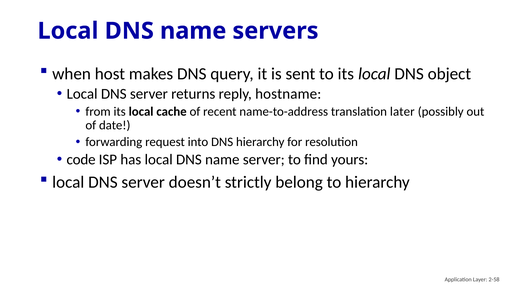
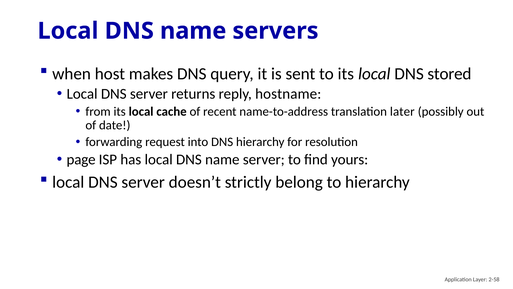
object: object -> stored
code: code -> page
